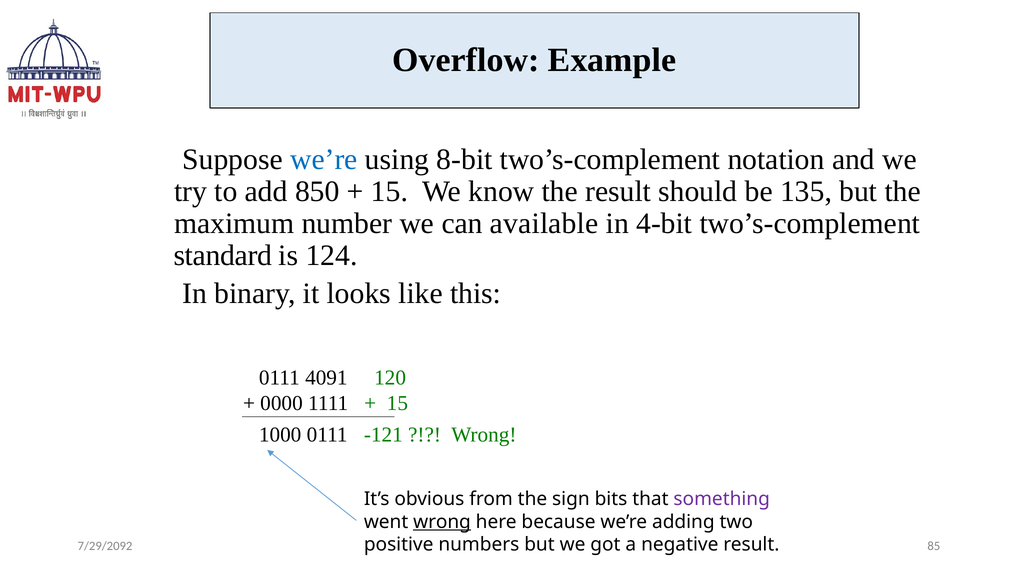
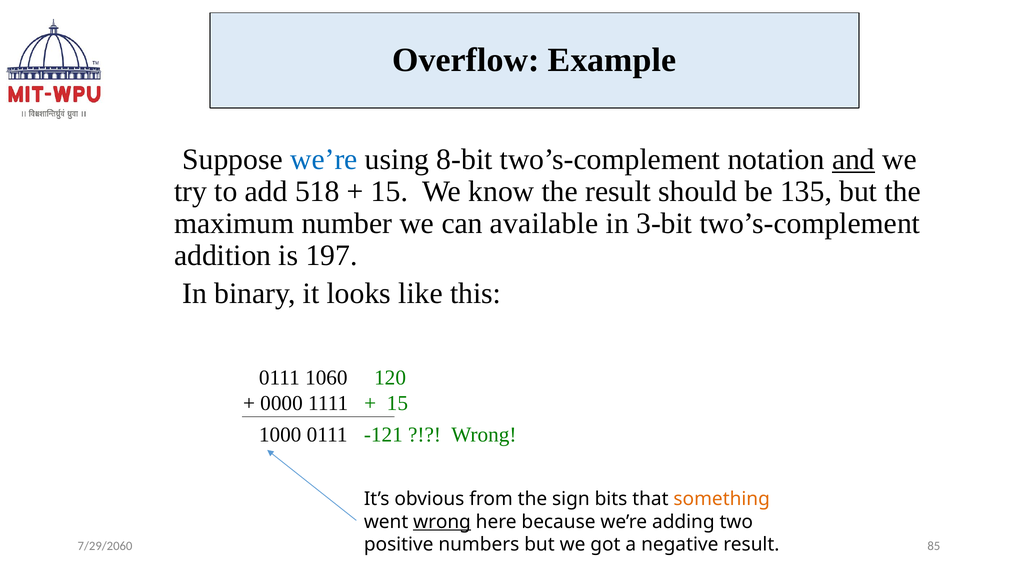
and underline: none -> present
850: 850 -> 518
4-bit: 4-bit -> 3-bit
standard: standard -> addition
124: 124 -> 197
4091: 4091 -> 1060
something colour: purple -> orange
7/29/2092: 7/29/2092 -> 7/29/2060
